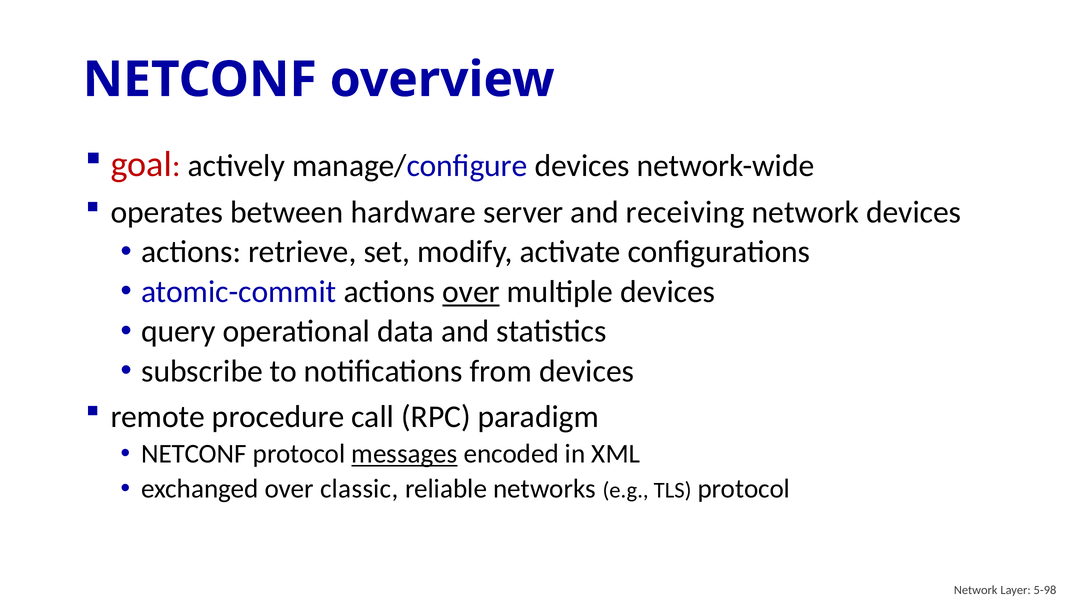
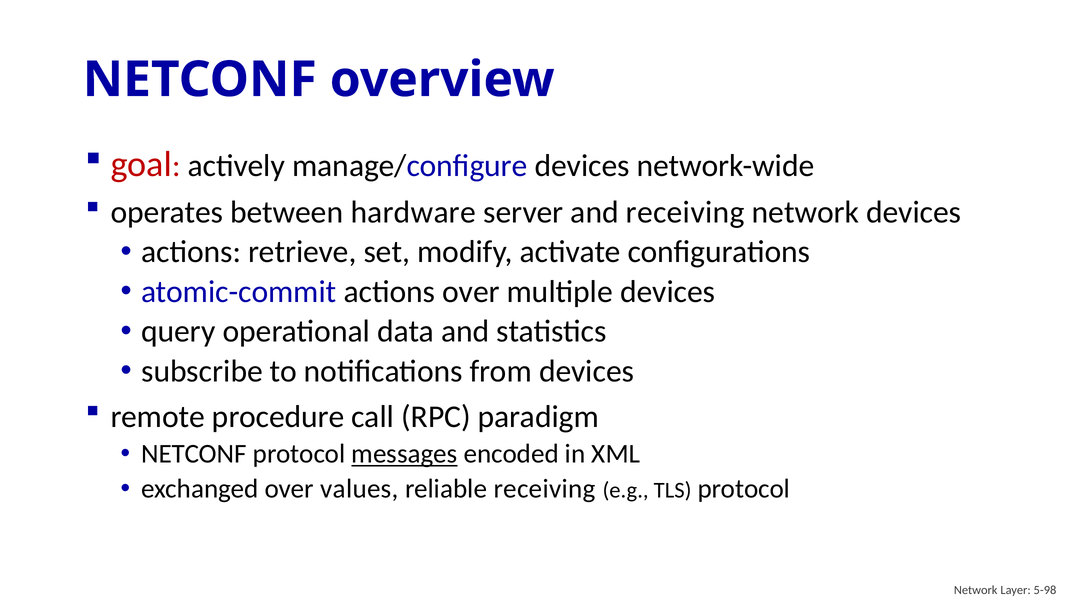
over at (471, 292) underline: present -> none
classic: classic -> values
reliable networks: networks -> receiving
